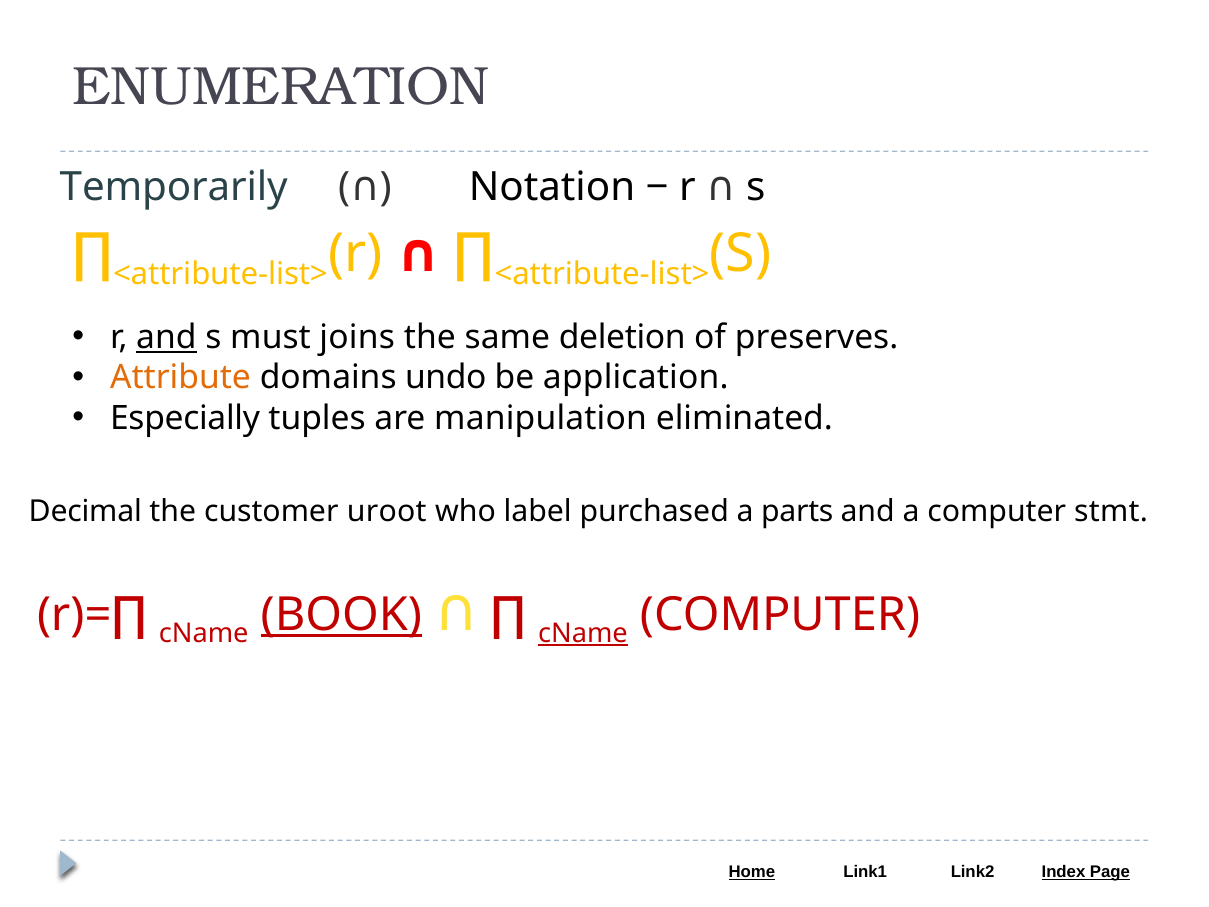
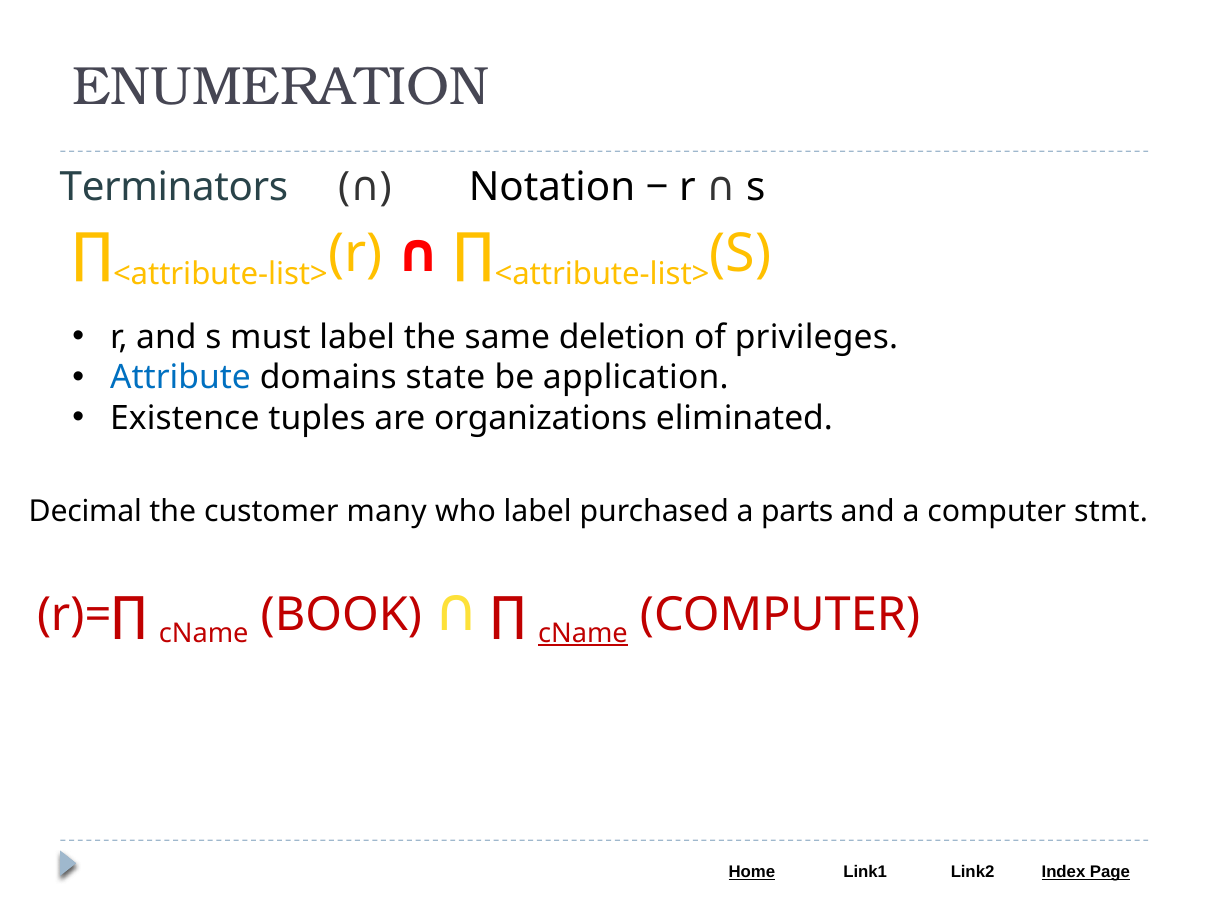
Temporarily: Temporarily -> Terminators
and at (166, 337) underline: present -> none
must joins: joins -> label
preserves: preserves -> privileges
Attribute colour: orange -> blue
undo: undo -> state
Especially: Especially -> Existence
manipulation: manipulation -> organizations
uroot: uroot -> many
BOOK underline: present -> none
